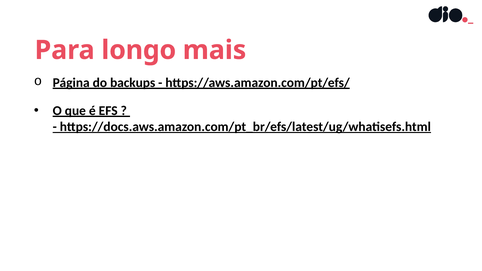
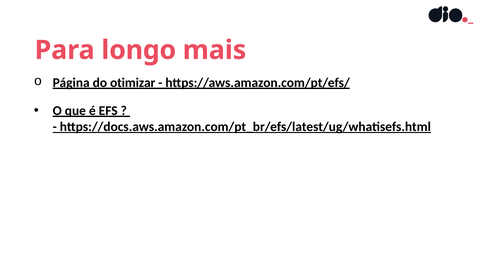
backups: backups -> otimizar
